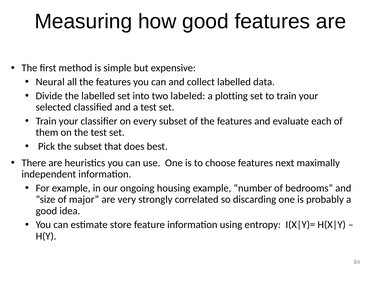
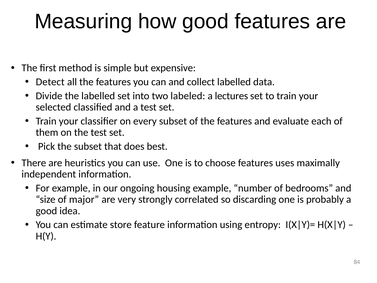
Neural: Neural -> Detect
plotting: plotting -> lectures
next: next -> uses
